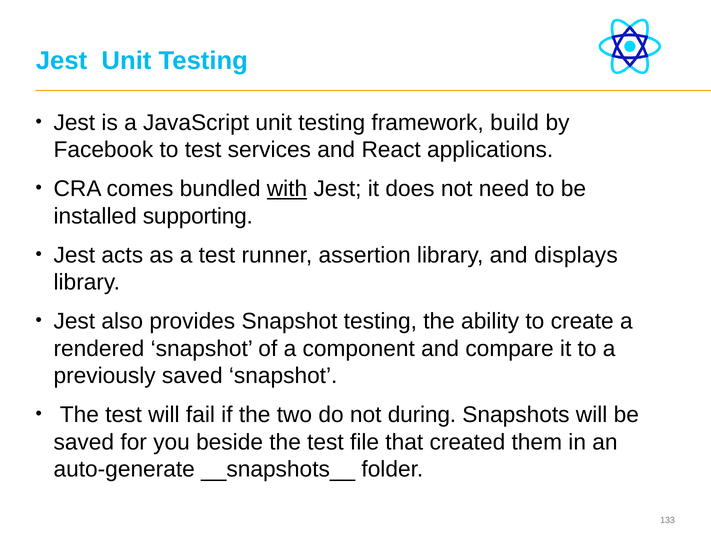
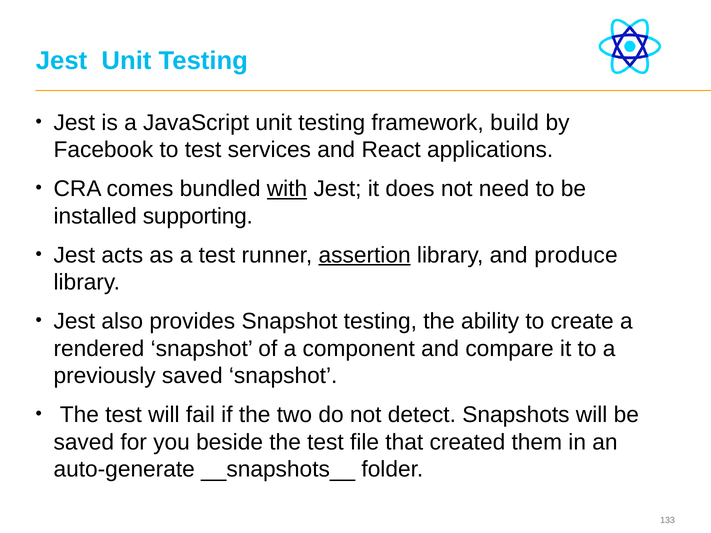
assertion underline: none -> present
displays: displays -> produce
during: during -> detect
